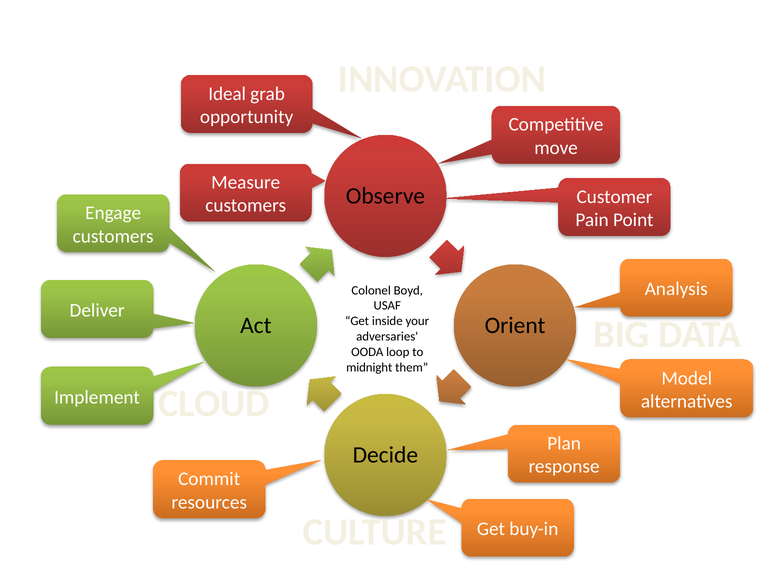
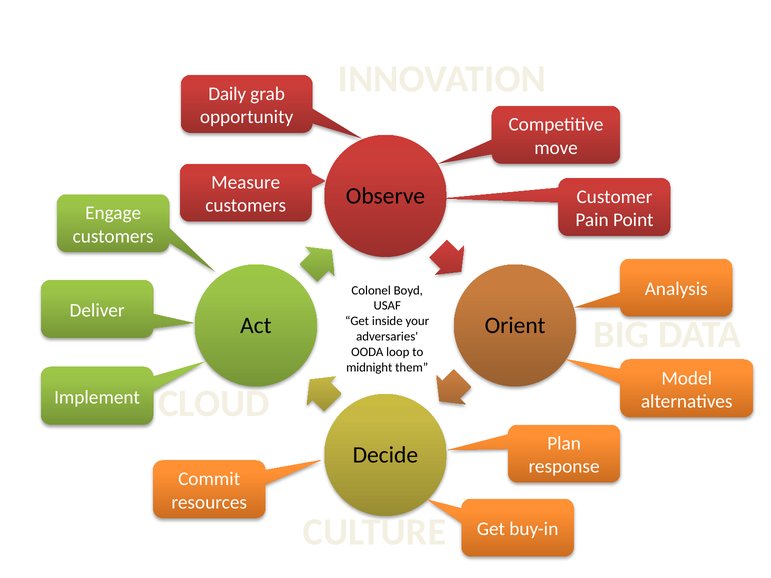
Ideal: Ideal -> Daily
